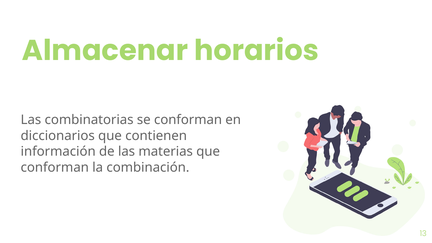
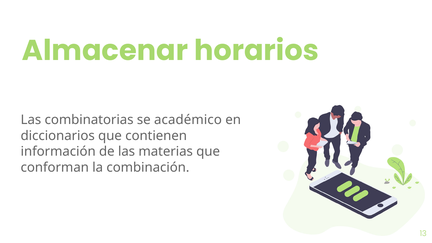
se conforman: conforman -> académico
